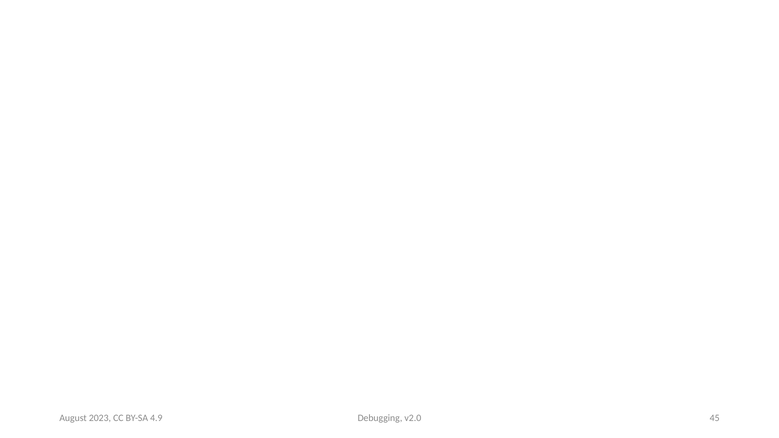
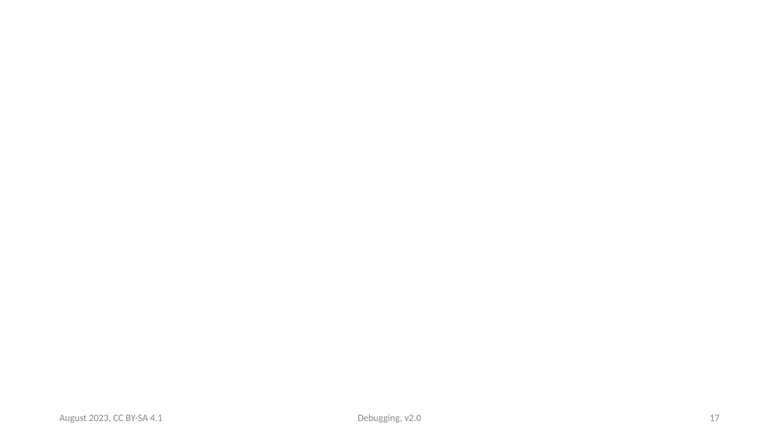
45: 45 -> 17
4.9: 4.9 -> 4.1
